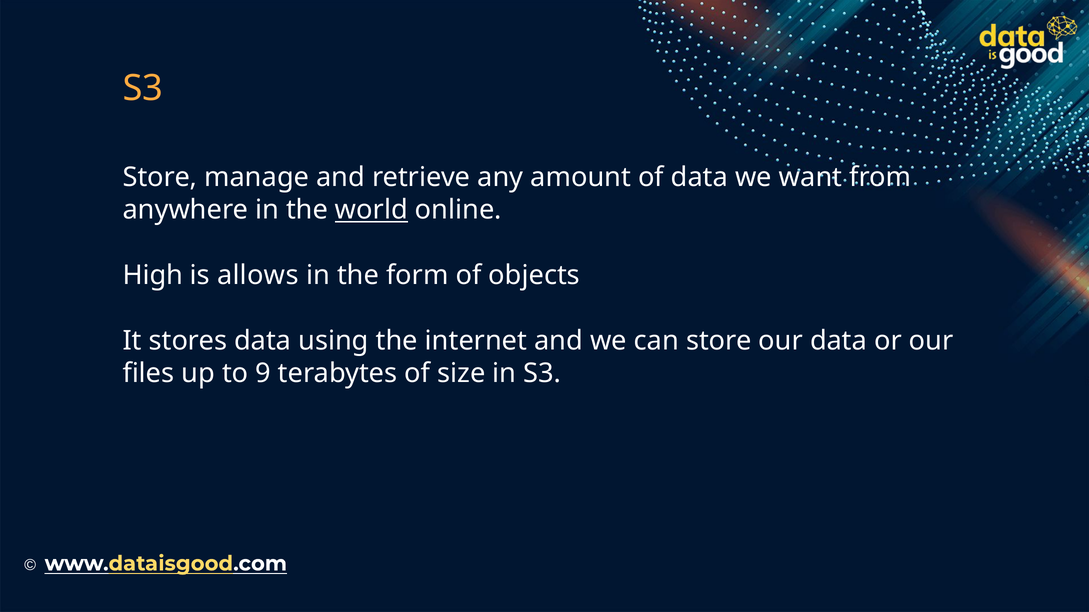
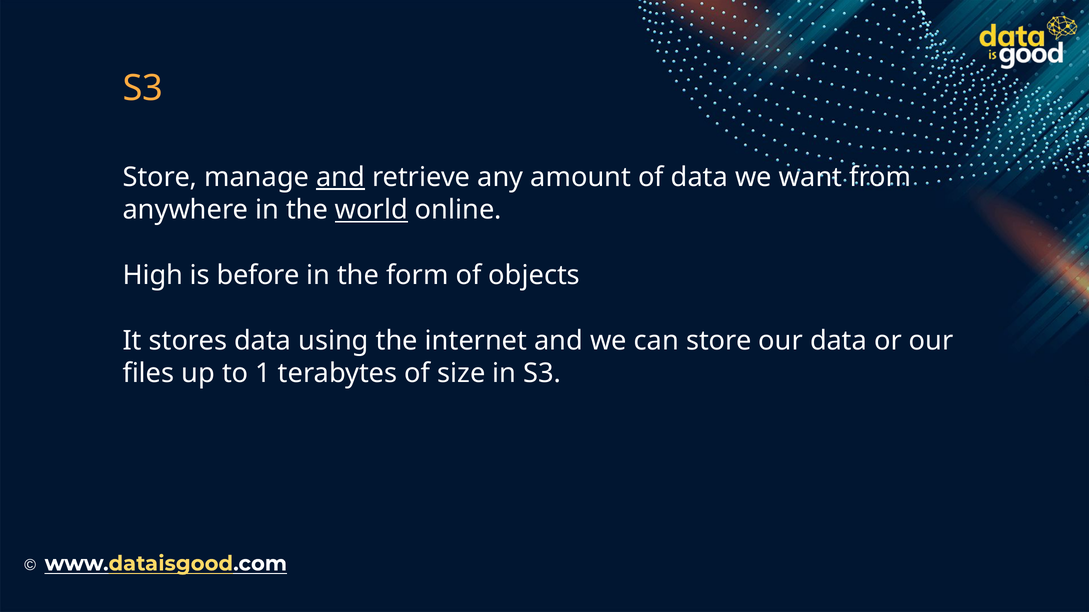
and at (341, 178) underline: none -> present
allows: allows -> before
9: 9 -> 1
